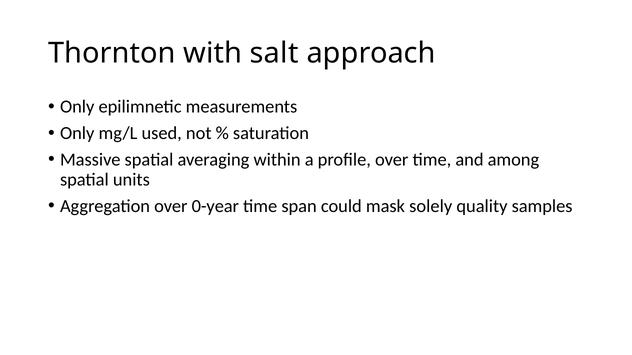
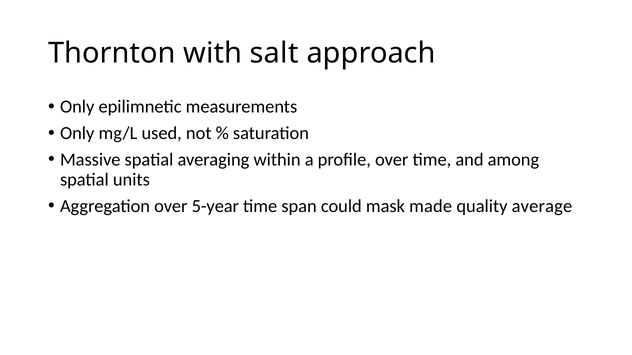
0-year: 0-year -> 5-year
solely: solely -> made
samples: samples -> average
